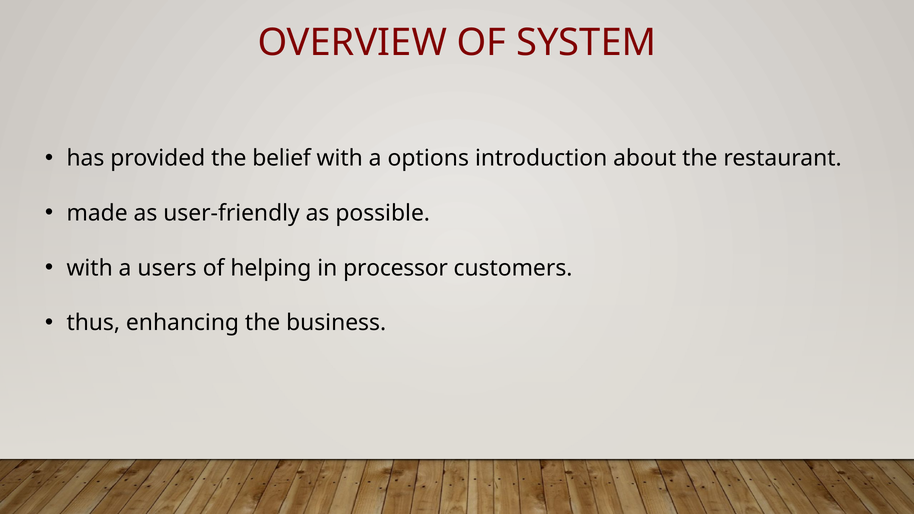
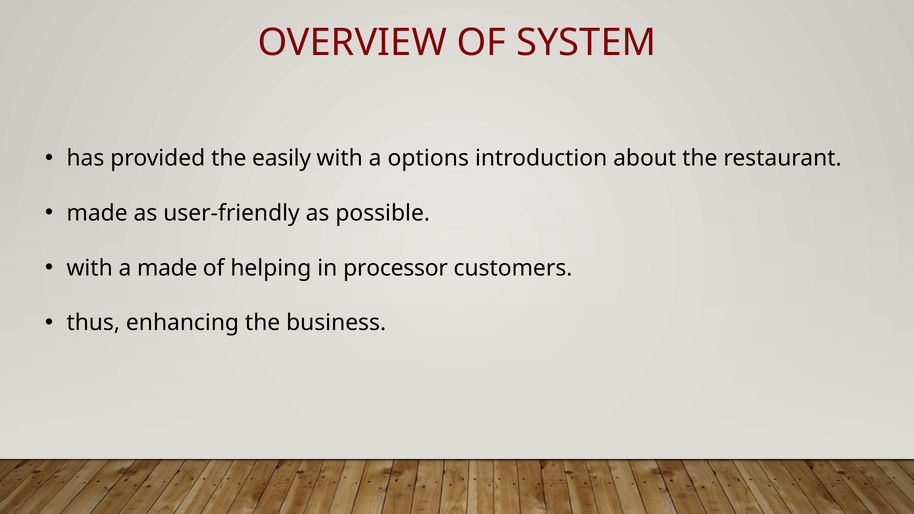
belief: belief -> easily
a users: users -> made
